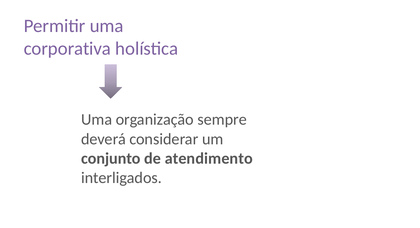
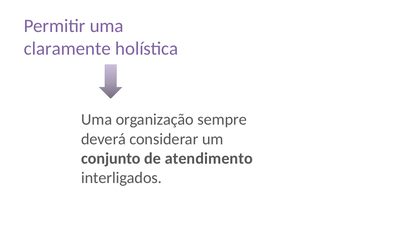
corporativa: corporativa -> claramente
